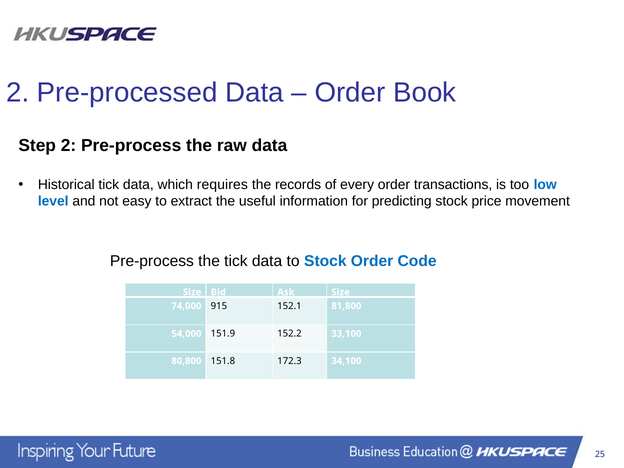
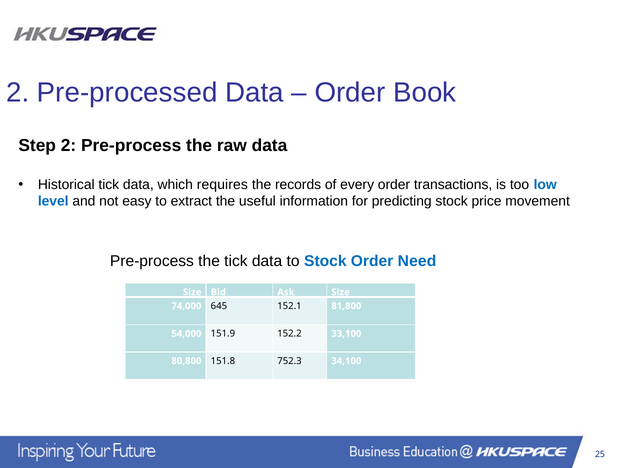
Code: Code -> Need
915: 915 -> 645
172.3: 172.3 -> 752.3
